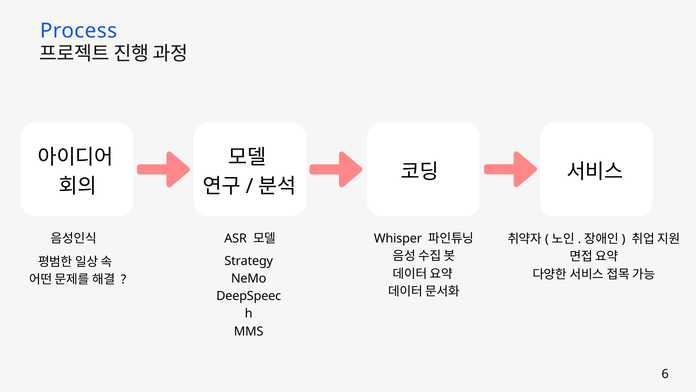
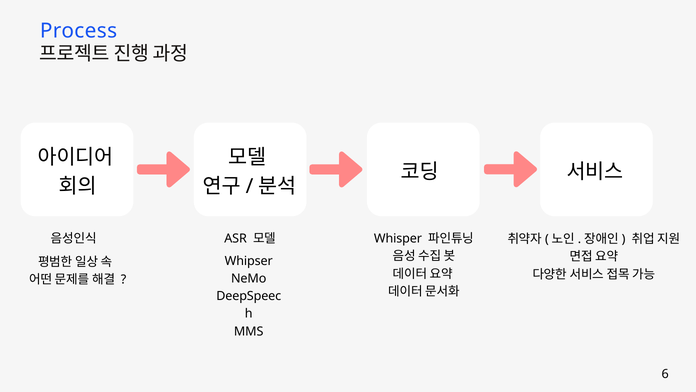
Strategy: Strategy -> Whipser
